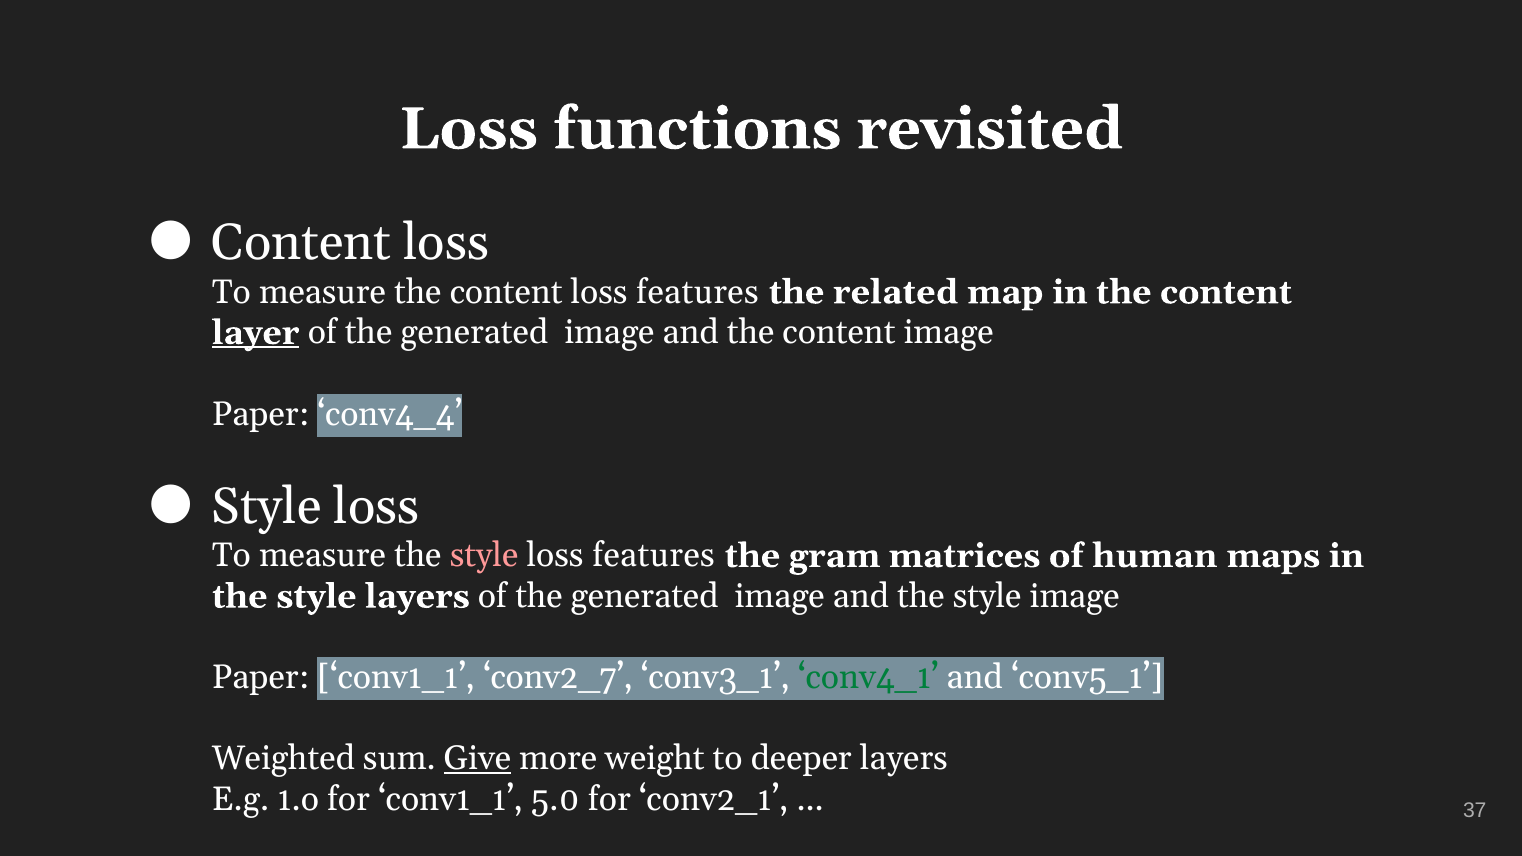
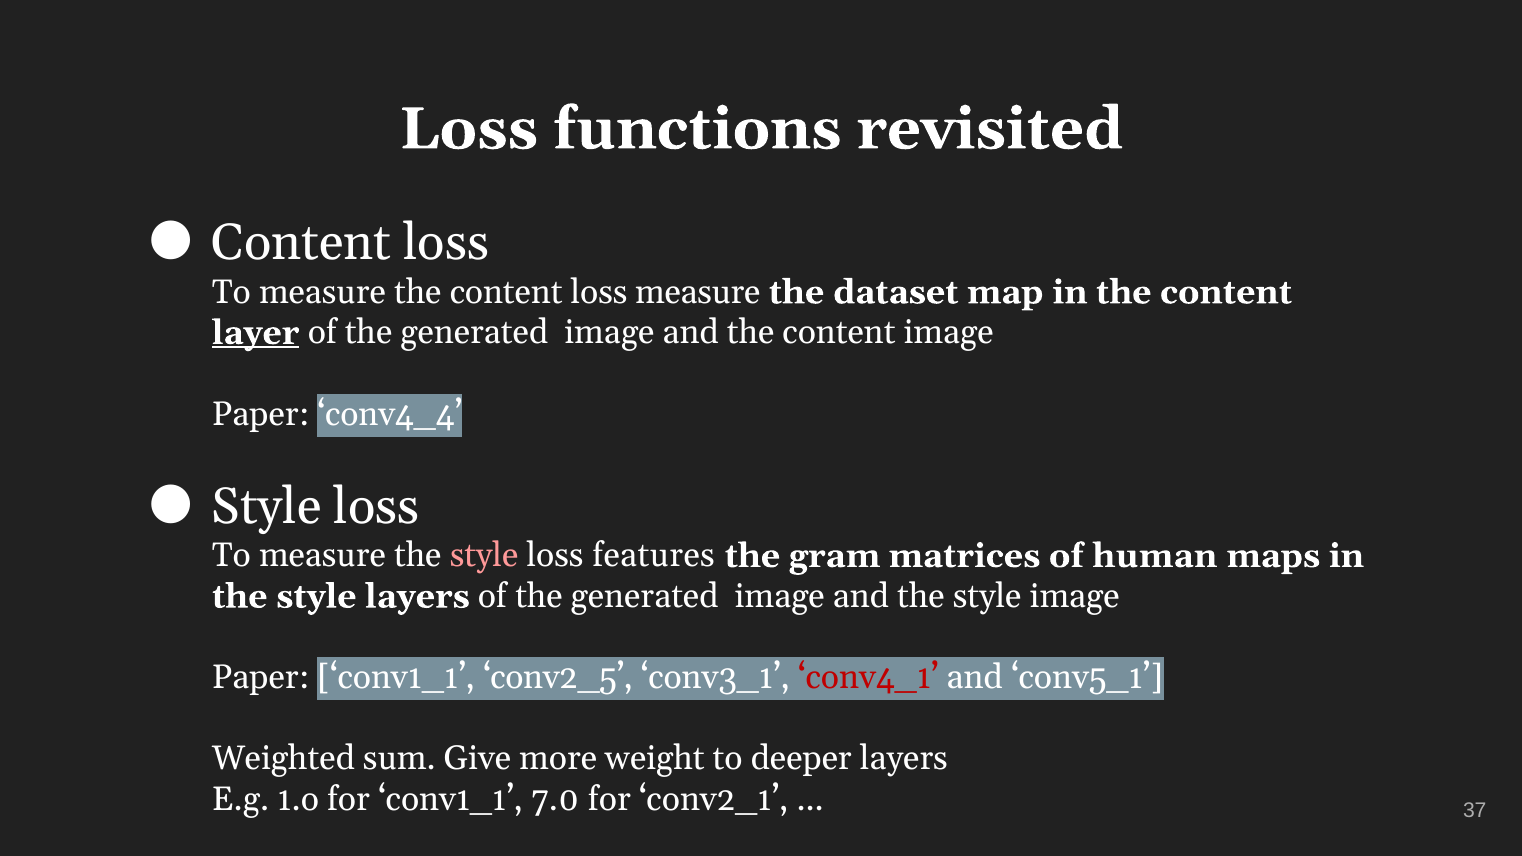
content loss features: features -> measure
related: related -> dataset
conv2_7: conv2_7 -> conv2_5
conv4_1 colour: green -> red
Give underline: present -> none
5.0: 5.0 -> 7.0
